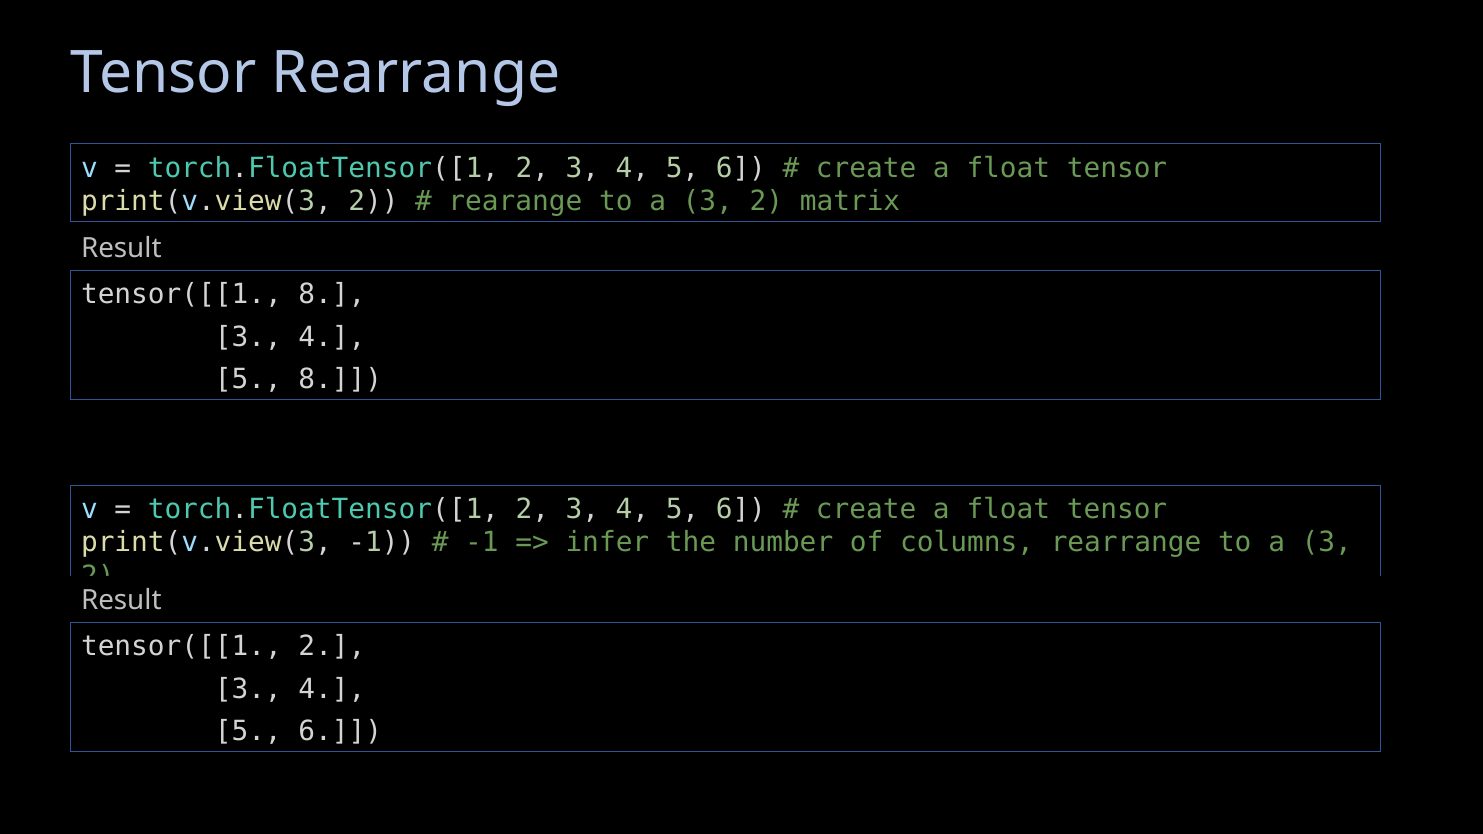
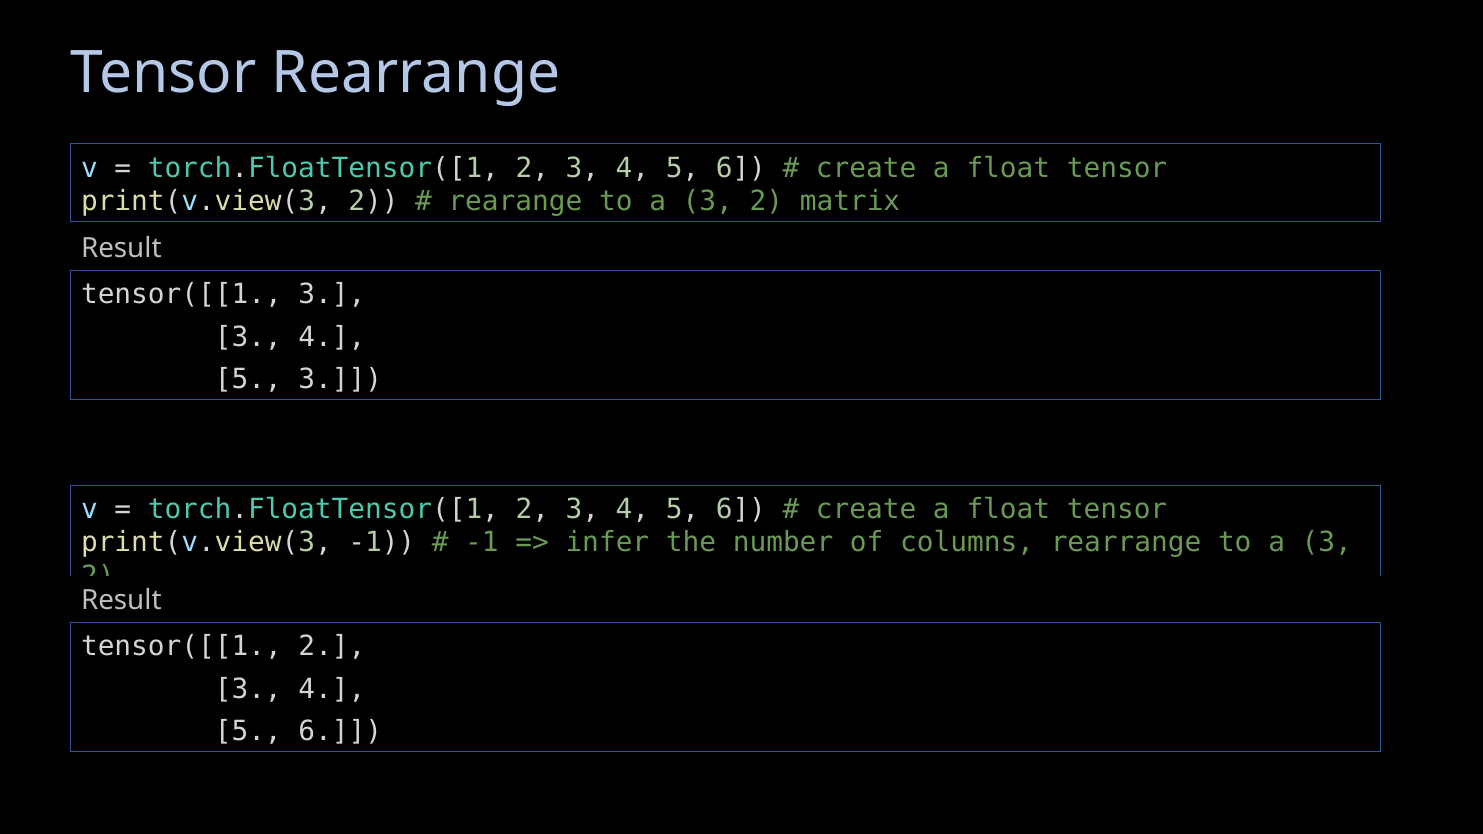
tensor([[1 8: 8 -> 3
5 8: 8 -> 3
